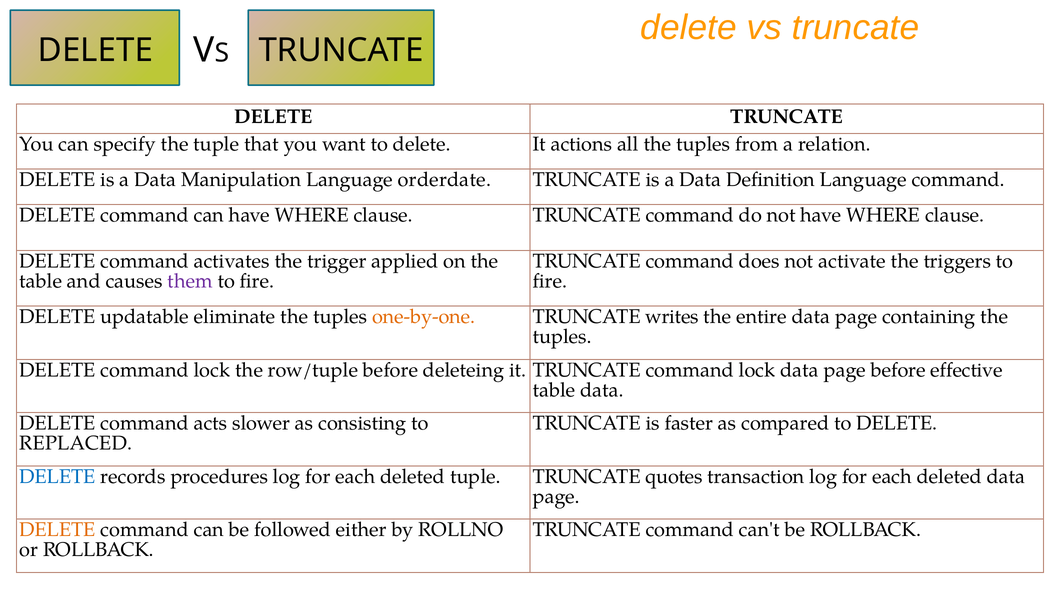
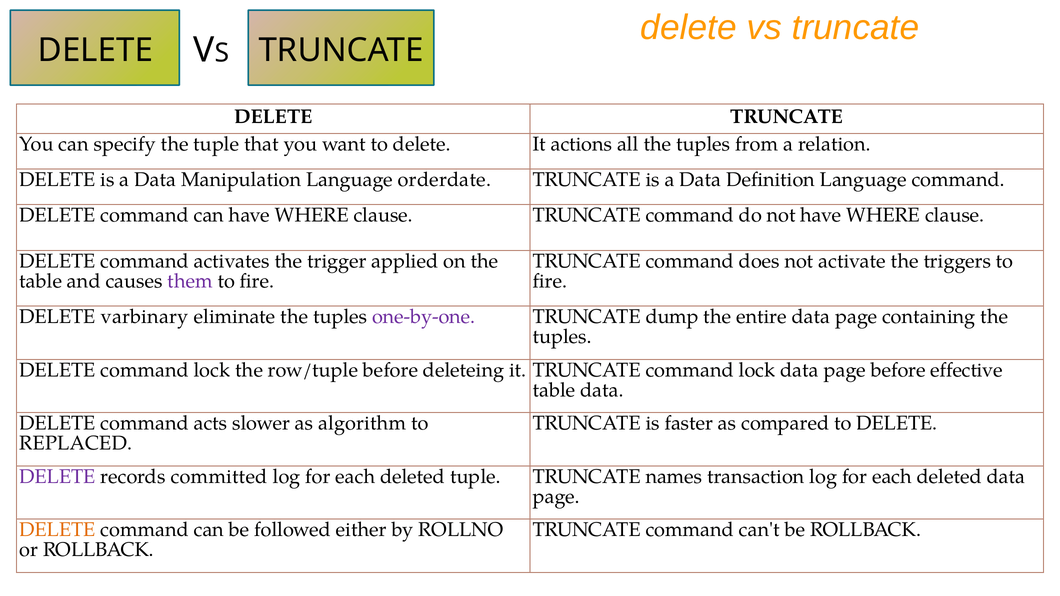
updatable: updatable -> varbinary
one-by-one colour: orange -> purple
writes: writes -> dump
consisting: consisting -> algorithm
DELETE at (57, 477) colour: blue -> purple
procedures: procedures -> committed
quotes: quotes -> names
